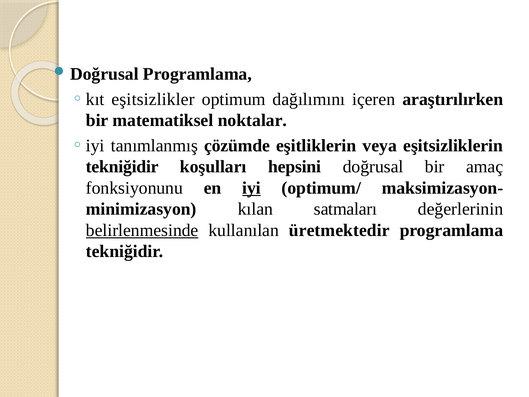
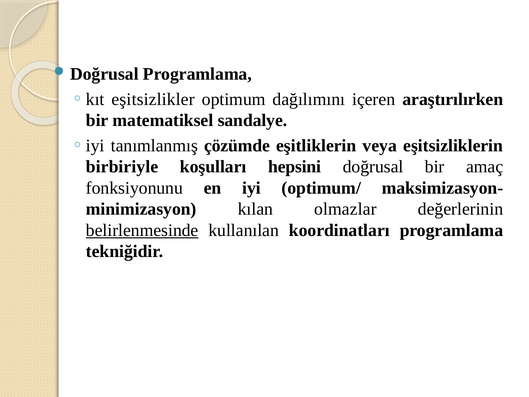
noktalar: noktalar -> sandalye
tekniğidir at (122, 167): tekniğidir -> birbiriyle
iyi underline: present -> none
satmaları: satmaları -> olmazlar
üretmektedir: üretmektedir -> koordinatları
